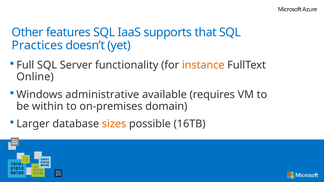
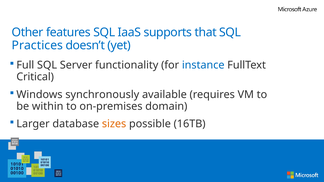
instance colour: orange -> blue
Online: Online -> Critical
administrative: administrative -> synchronously
